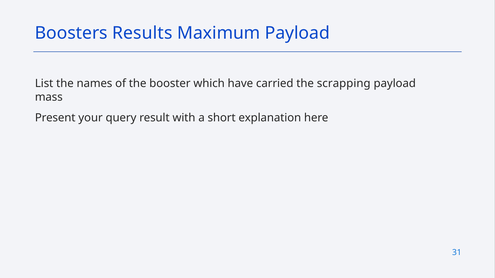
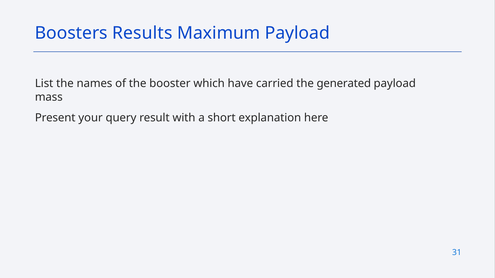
scrapping: scrapping -> generated
